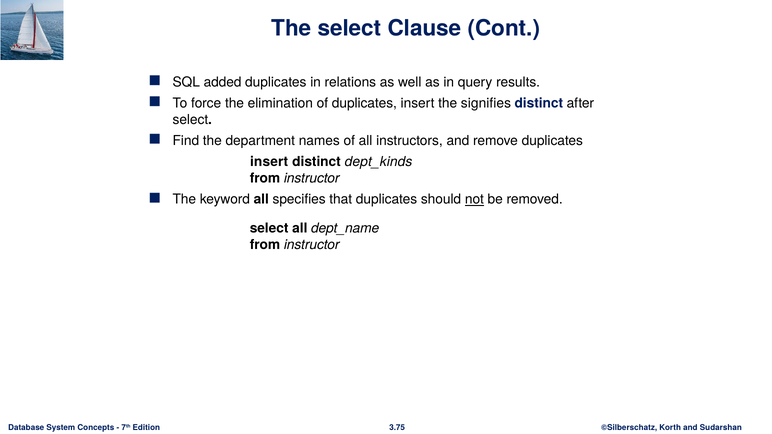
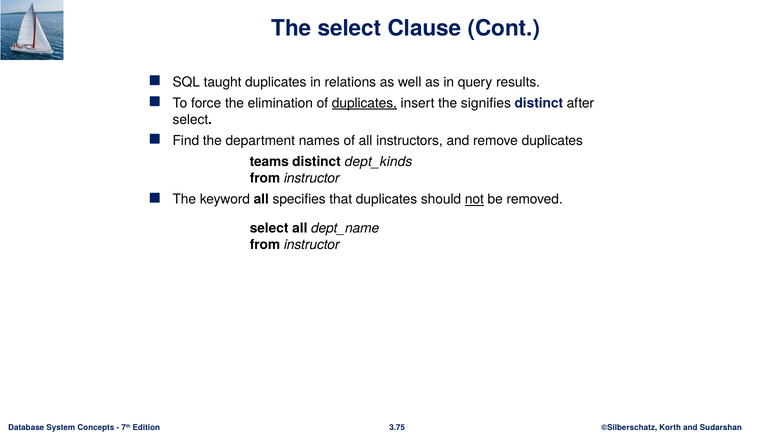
added: added -> taught
duplicates at (364, 103) underline: none -> present
insert at (269, 162): insert -> teams
